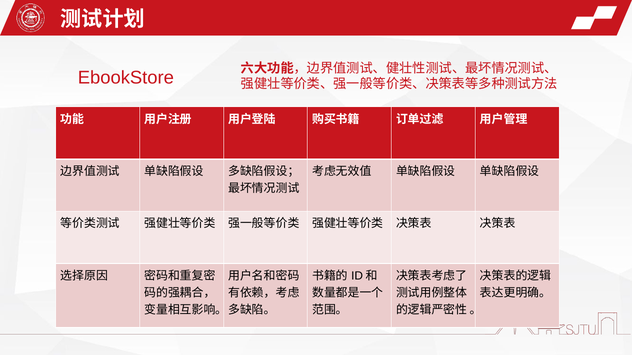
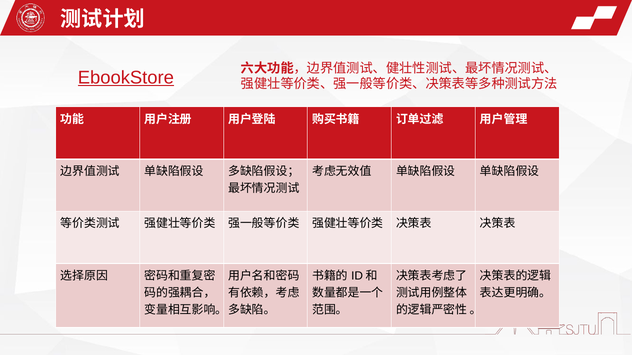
EbookStore underline: none -> present
